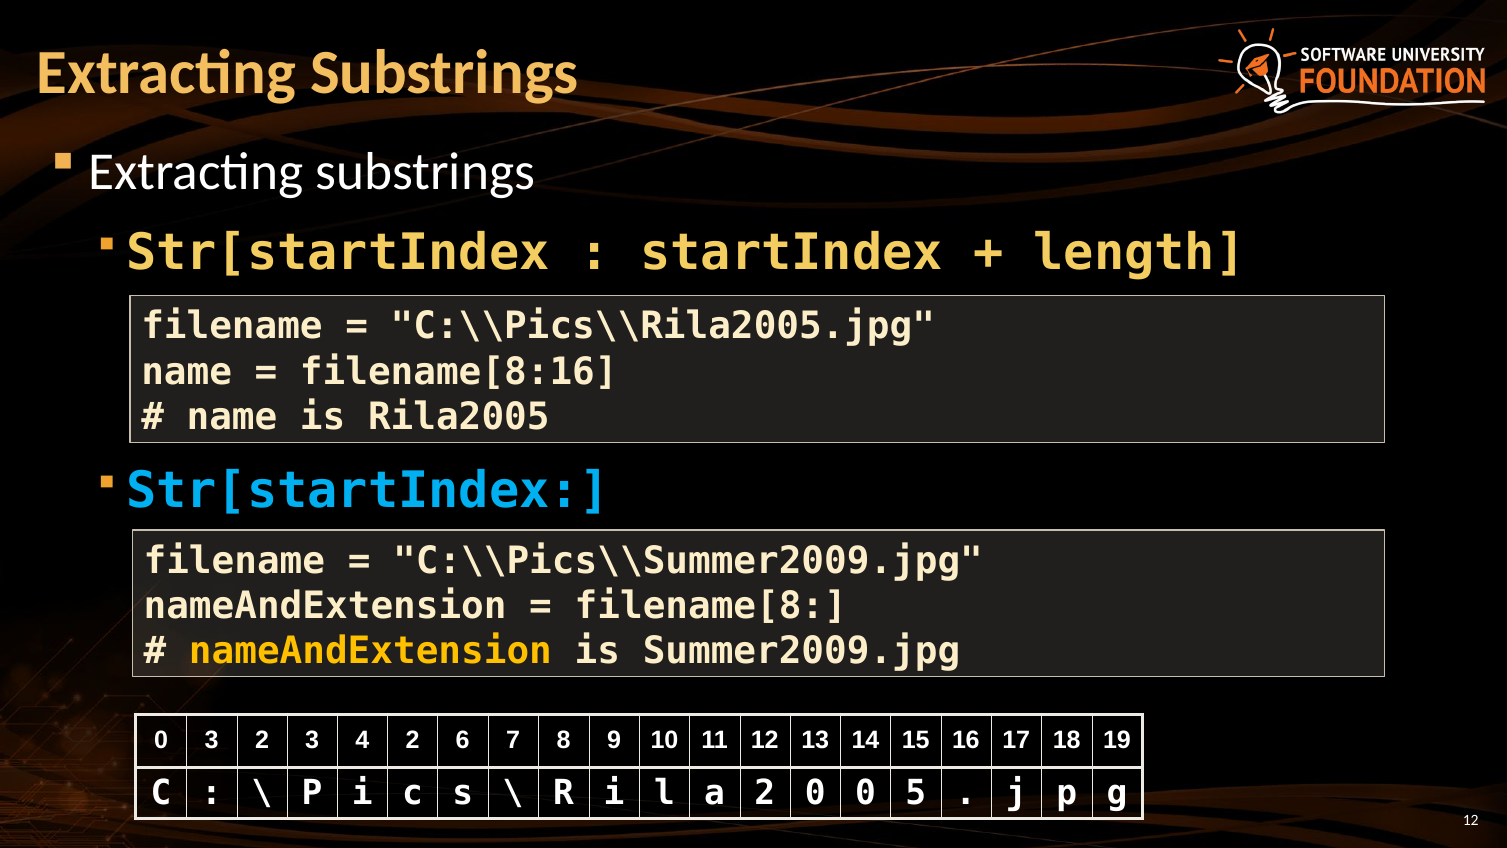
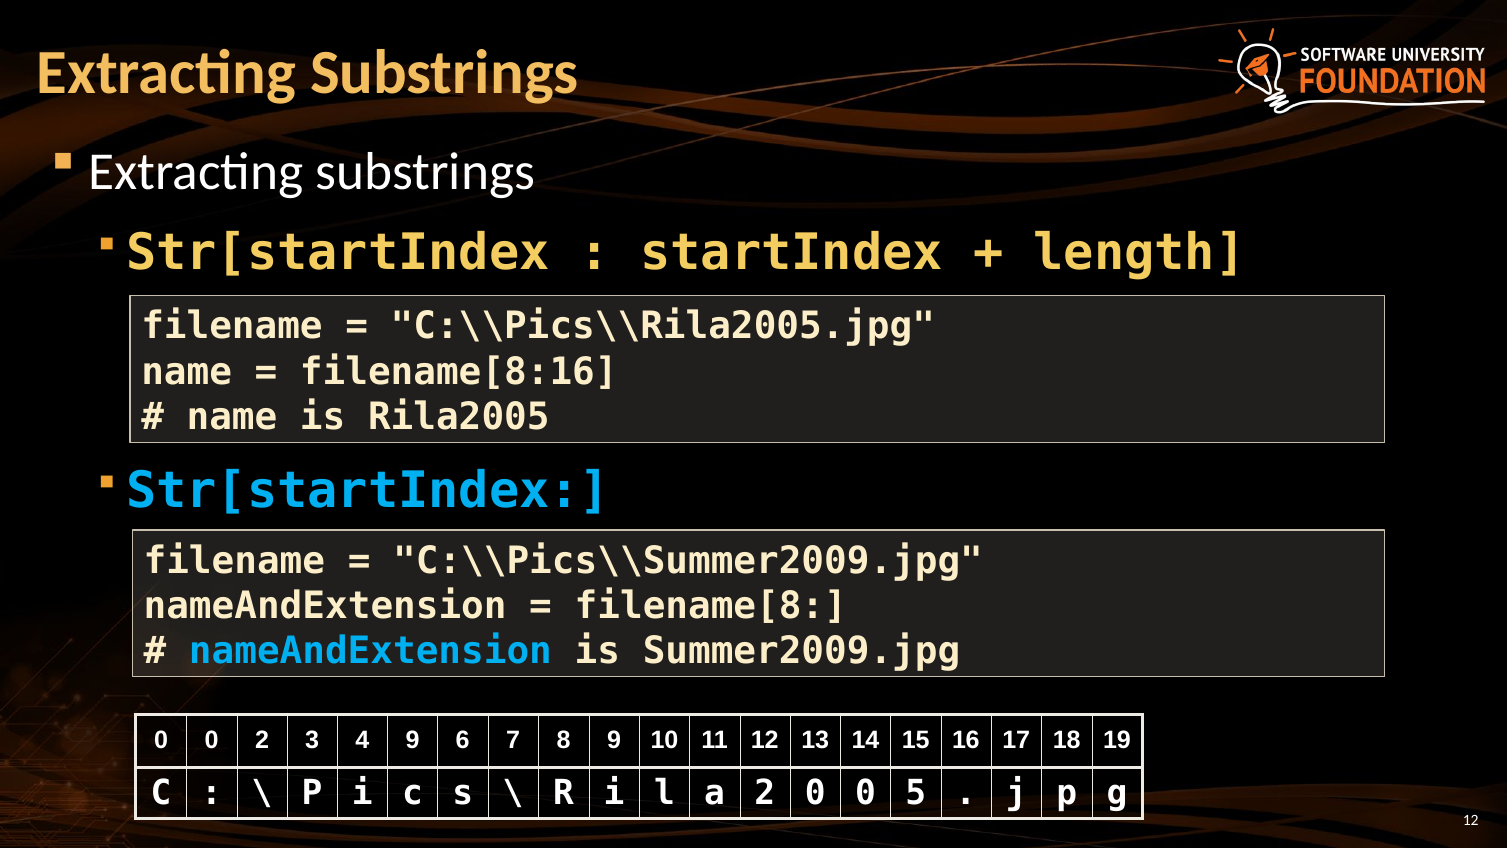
nameAndExtension at (370, 651) colour: yellow -> light blue
3 at (212, 740): 3 -> 0
4 2: 2 -> 9
